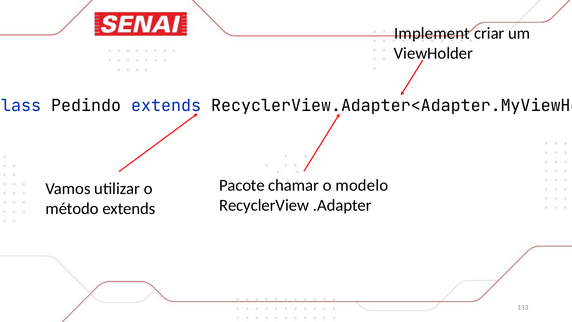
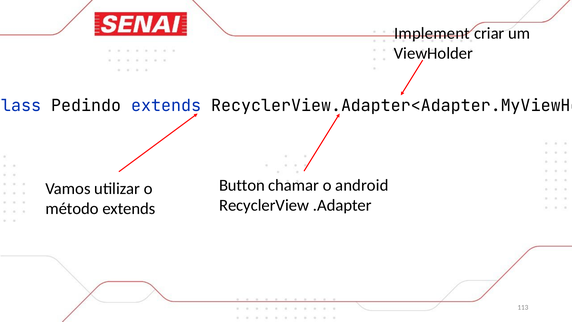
Pacote: Pacote -> Button
modelo: modelo -> android
